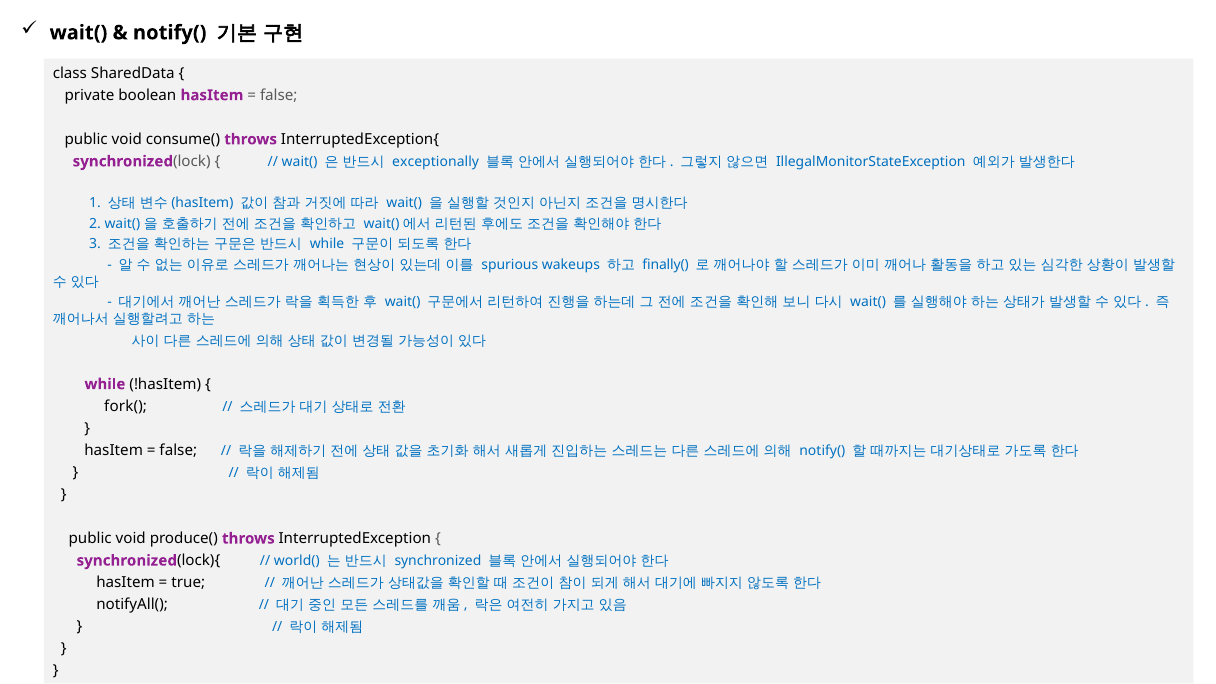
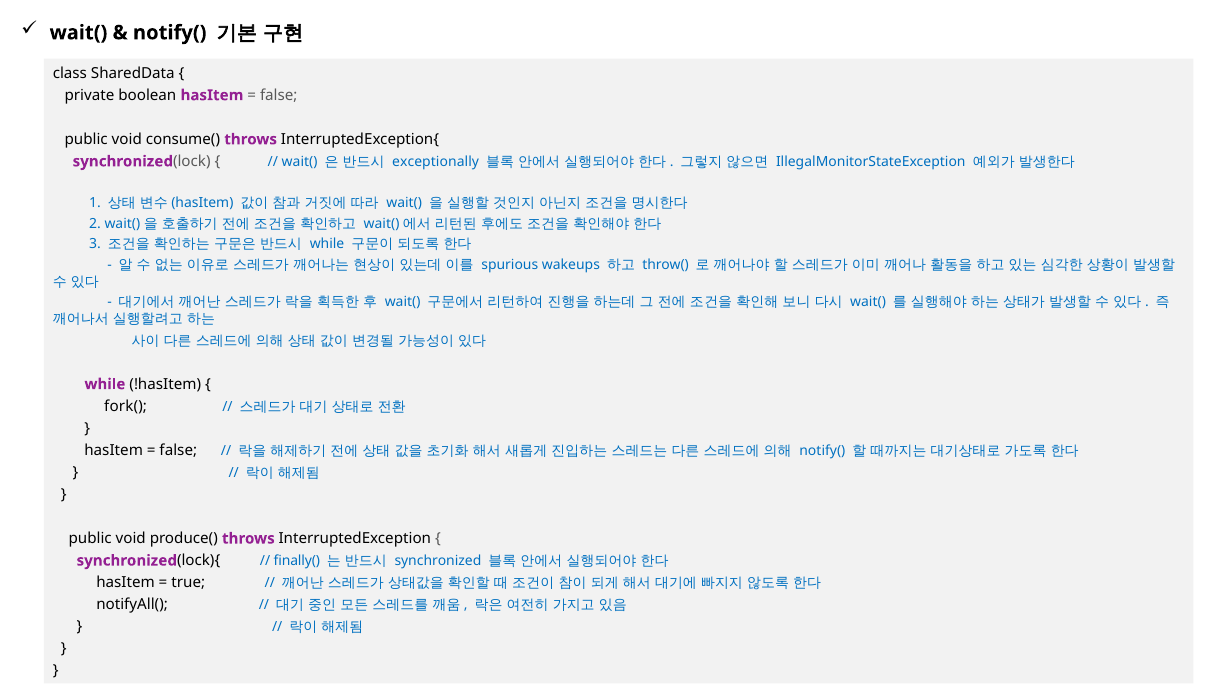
finally(: finally( -> throw(
world(: world( -> finally(
